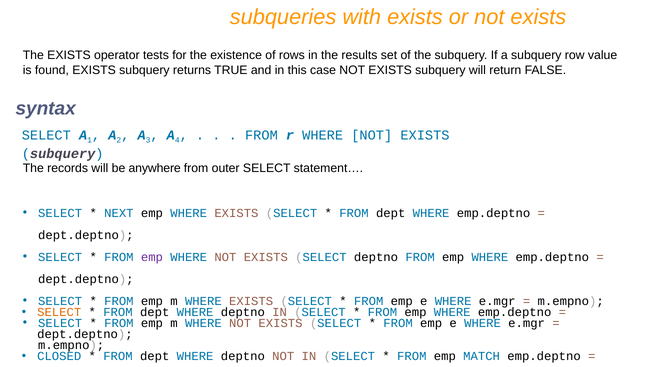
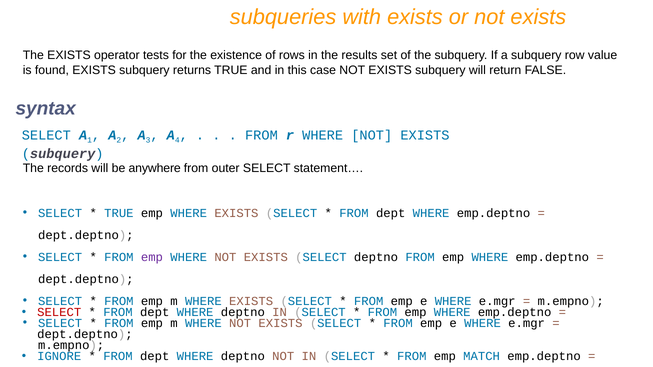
NEXT at (119, 213): NEXT -> TRUE
SELECT at (59, 313) colour: orange -> red
CLOSED: CLOSED -> IGNORE
